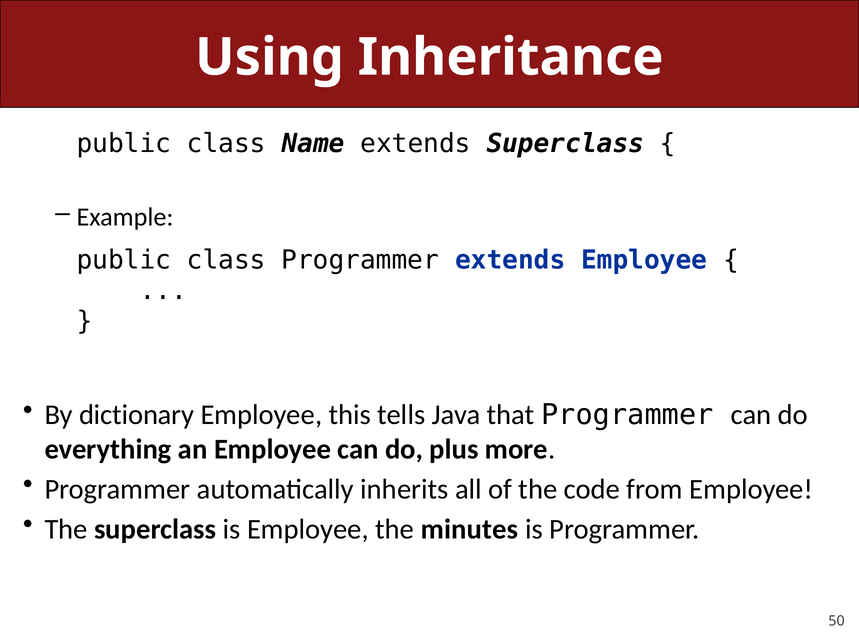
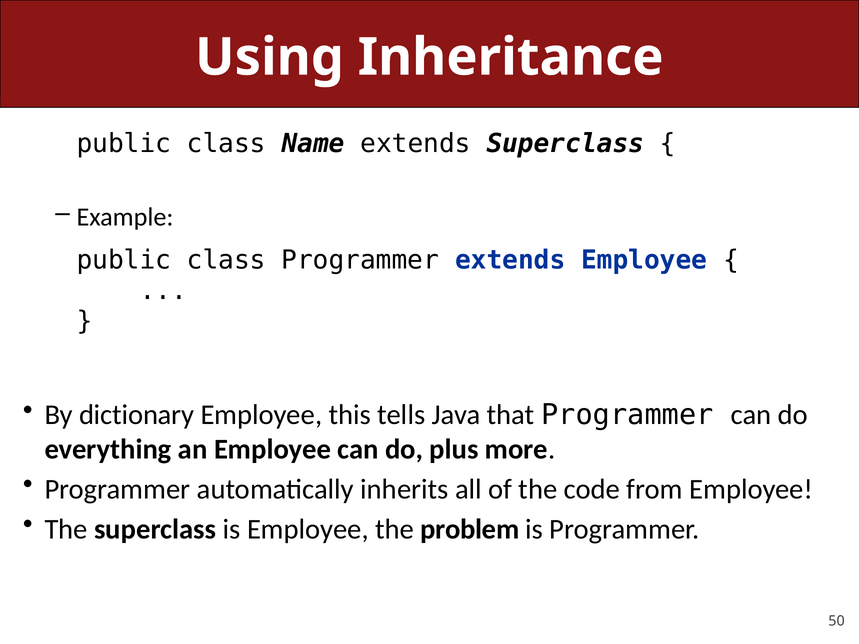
minutes: minutes -> problem
